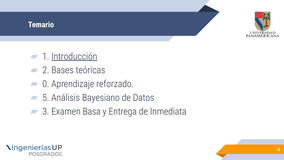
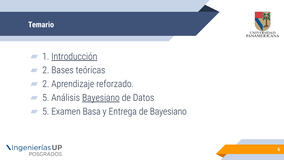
0 at (46, 84): 0 -> 2
Bayesiano at (101, 98) underline: none -> present
3 at (46, 111): 3 -> 5
de Inmediata: Inmediata -> Bayesiano
